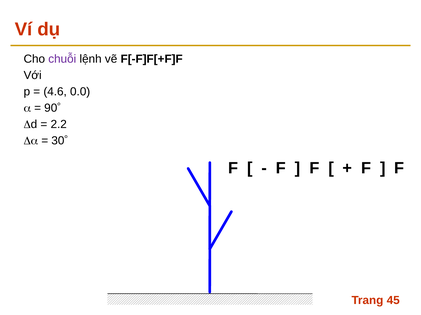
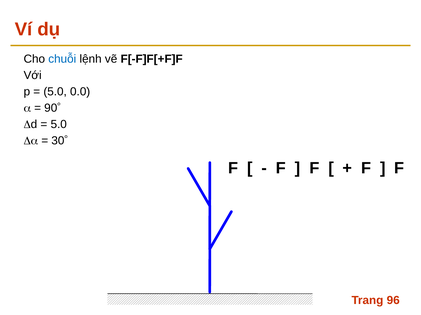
chuỗi colour: purple -> blue
4.6 at (55, 92): 4.6 -> 5.0
2.2 at (59, 125): 2.2 -> 5.0
45: 45 -> 96
